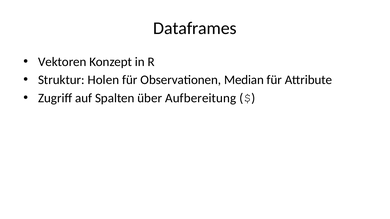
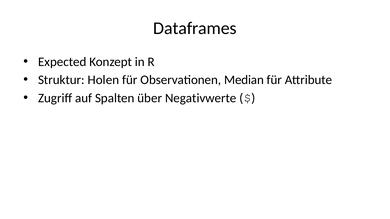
Vektoren: Vektoren -> Expected
Aufbereitung: Aufbereitung -> Negativwerte
